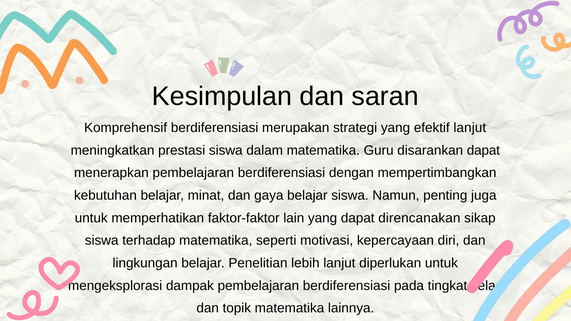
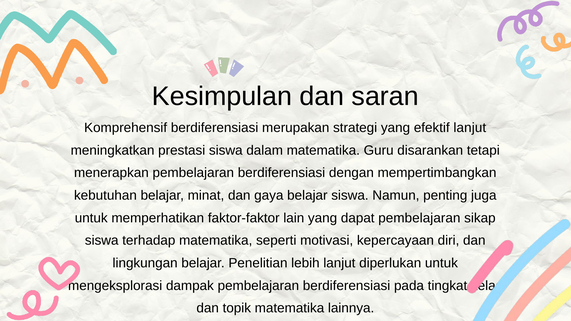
disarankan dapat: dapat -> tetapi
dapat direncanakan: direncanakan -> pembelajaran
